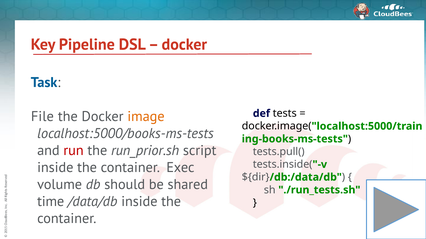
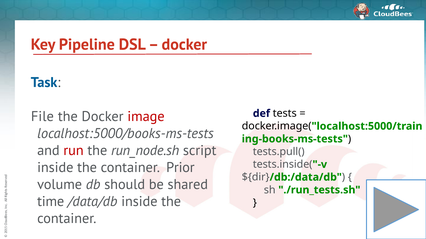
image colour: orange -> red
run_prior.sh: run_prior.sh -> run_node.sh
Exec: Exec -> Prior
